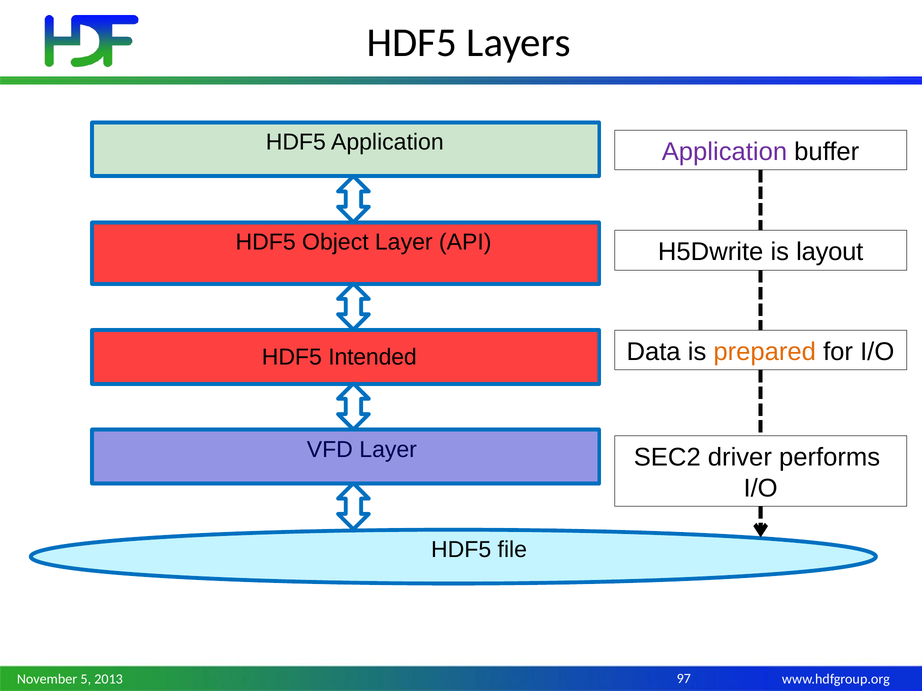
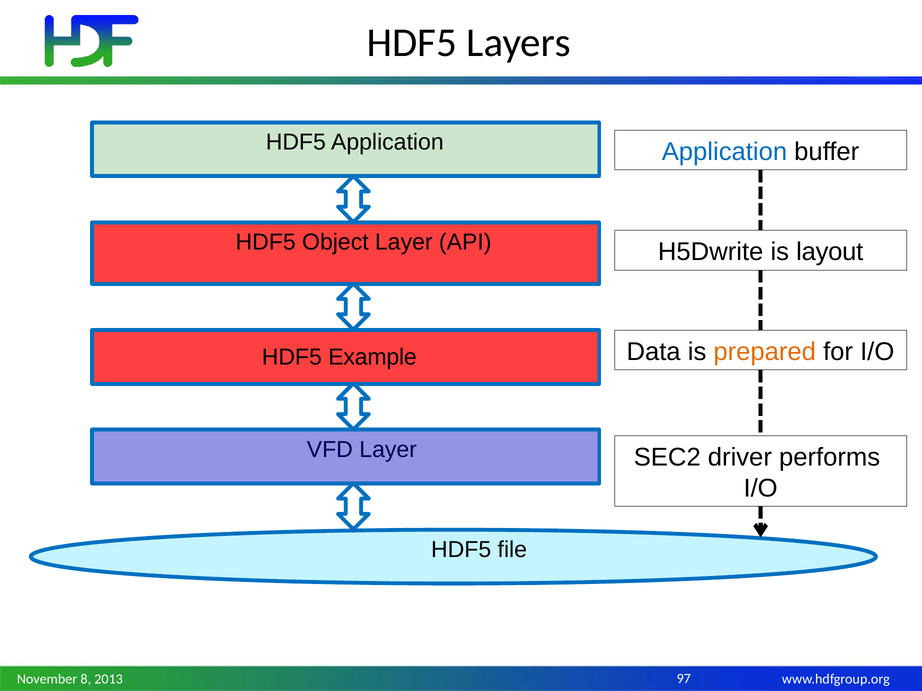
Application at (724, 152) colour: purple -> blue
Intended: Intended -> Example
5: 5 -> 8
